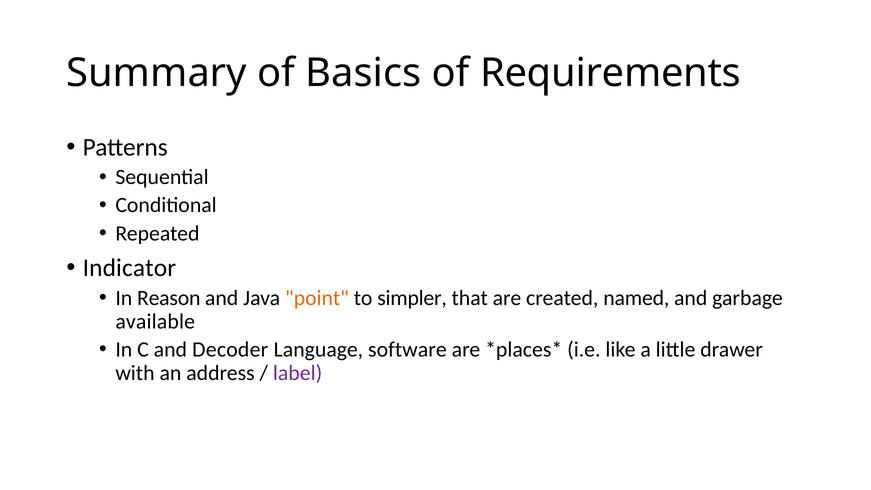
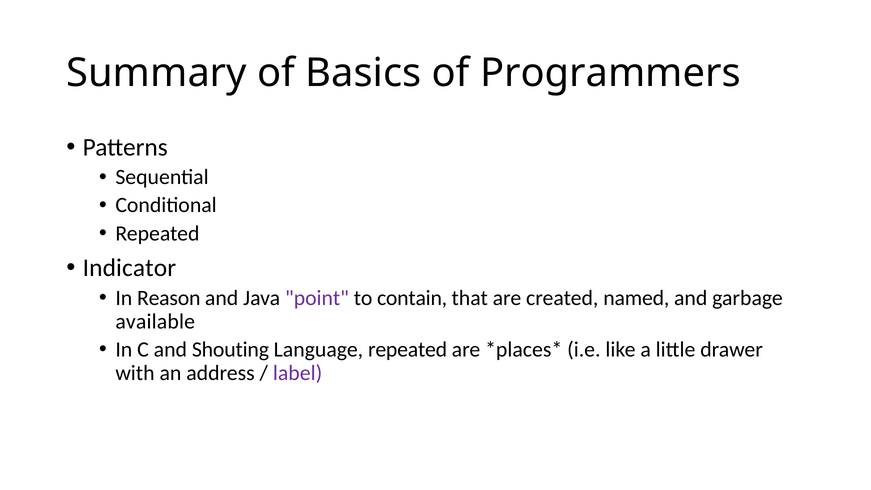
Requirements: Requirements -> Programmers
point colour: orange -> purple
simpler: simpler -> contain
Decoder: Decoder -> Shouting
Language software: software -> repeated
